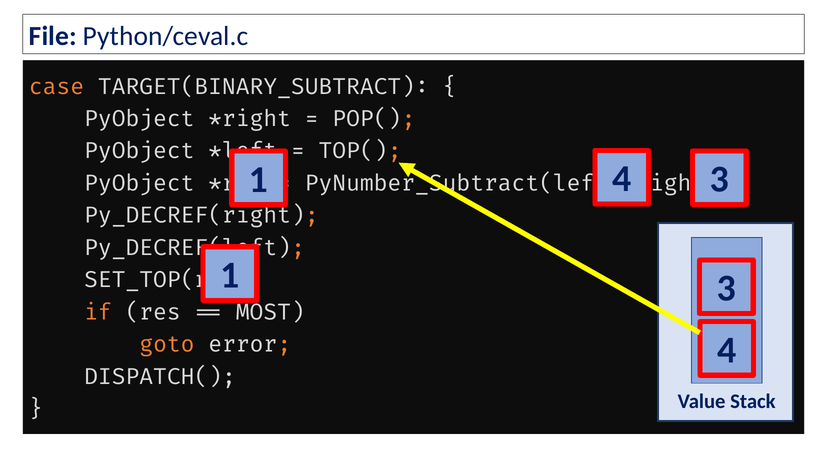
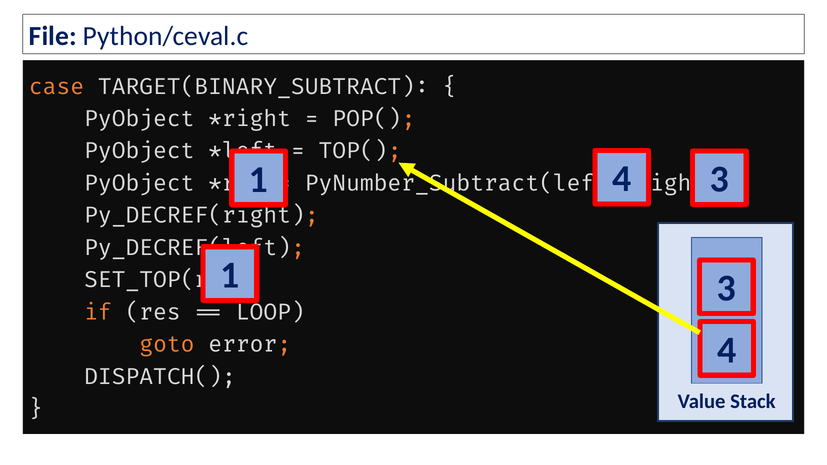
MOST: MOST -> LOOP
